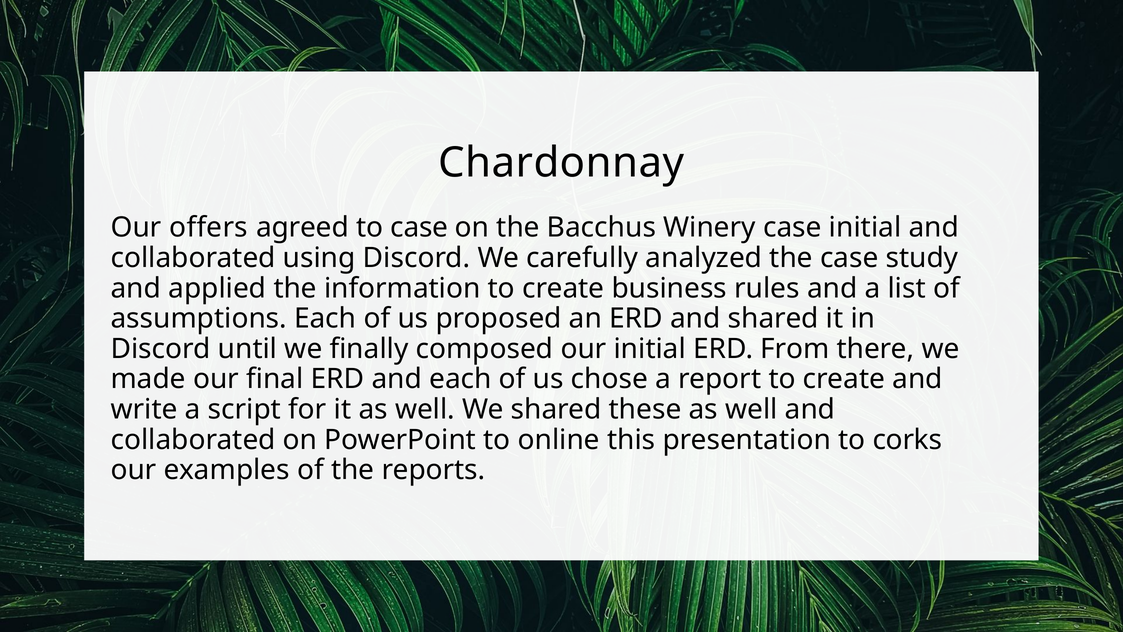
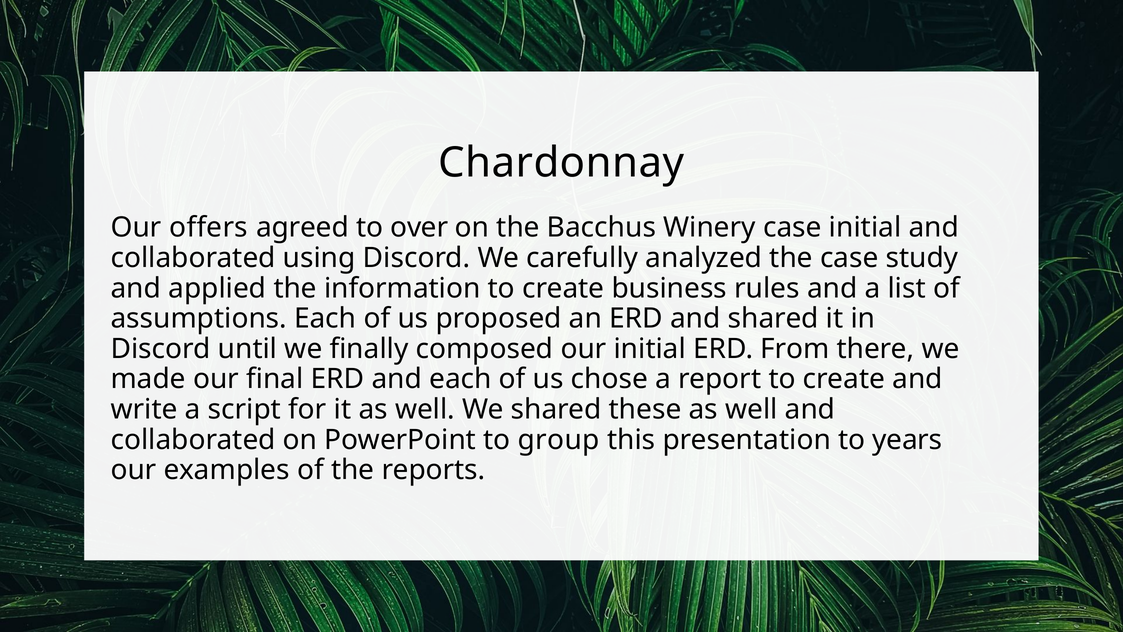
to case: case -> over
online: online -> group
corks: corks -> years
